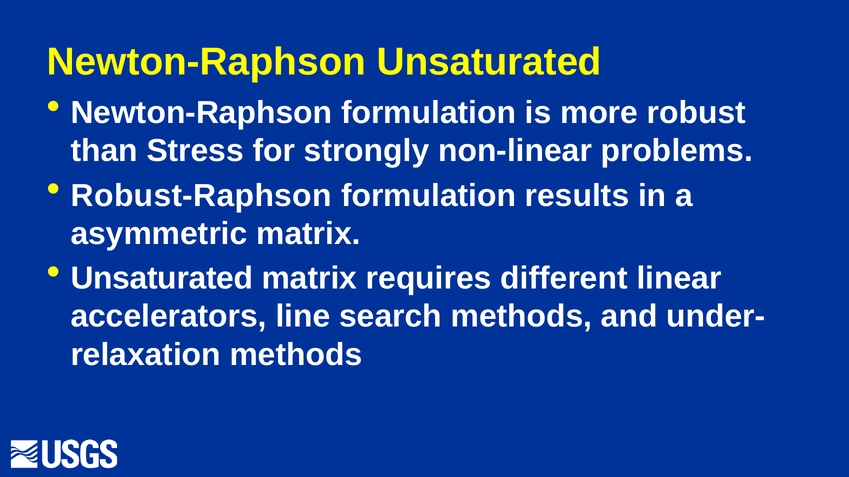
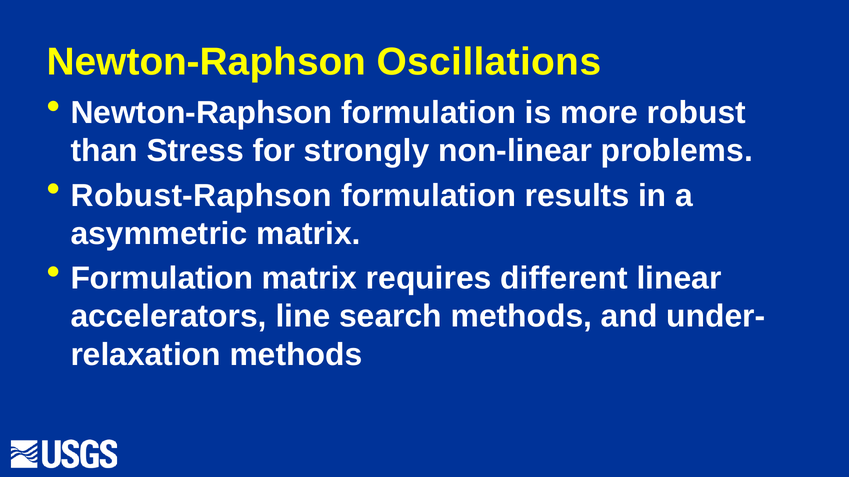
Newton-Raphson Unsaturated: Unsaturated -> Oscillations
Unsaturated at (162, 279): Unsaturated -> Formulation
